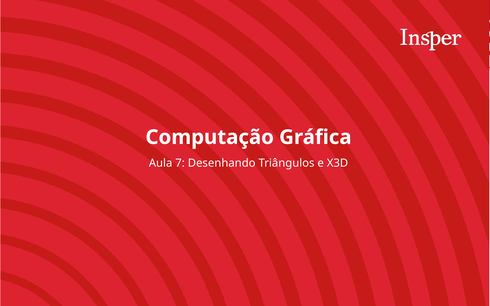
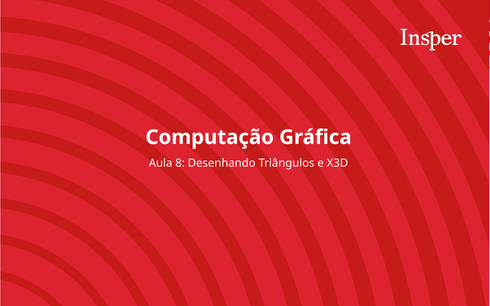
7: 7 -> 8
